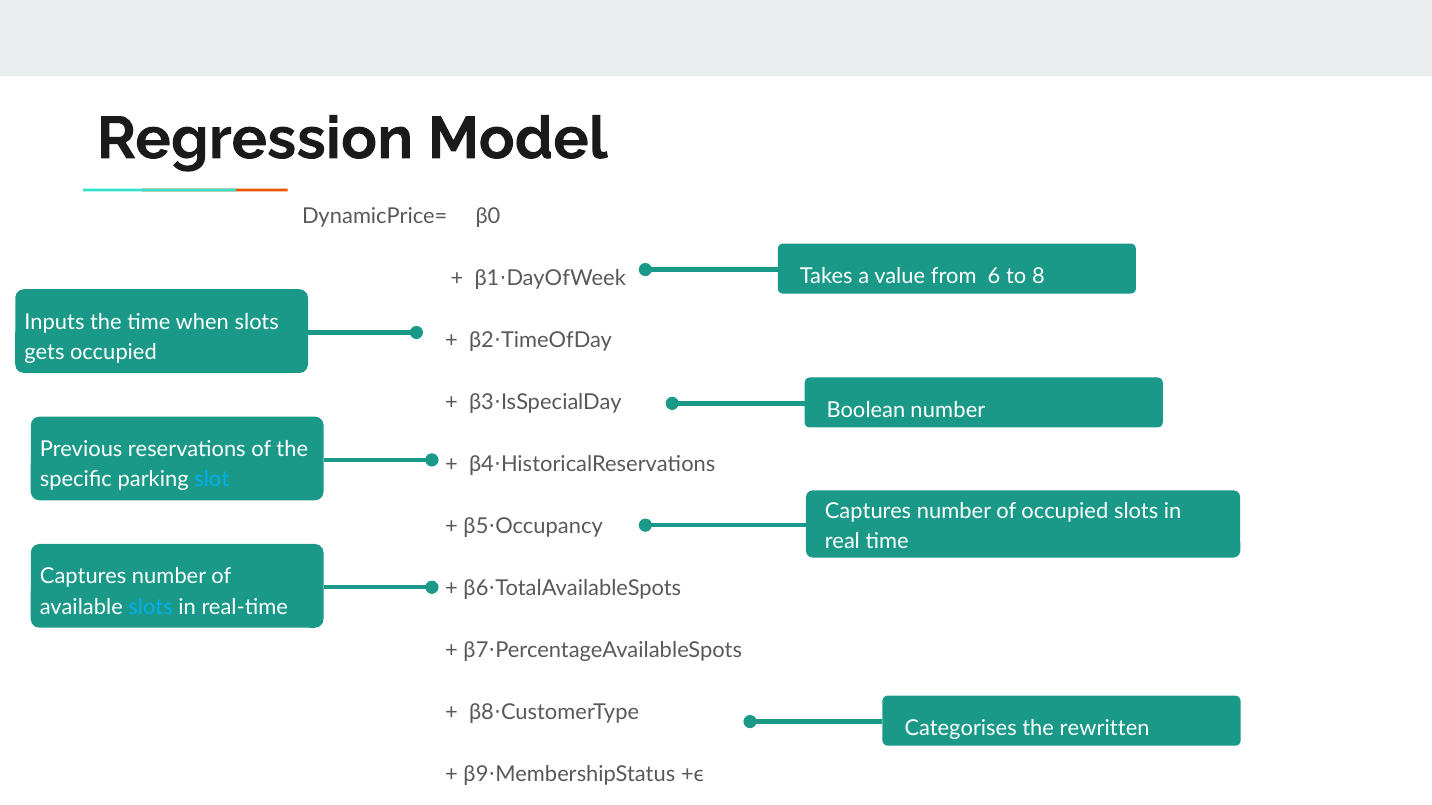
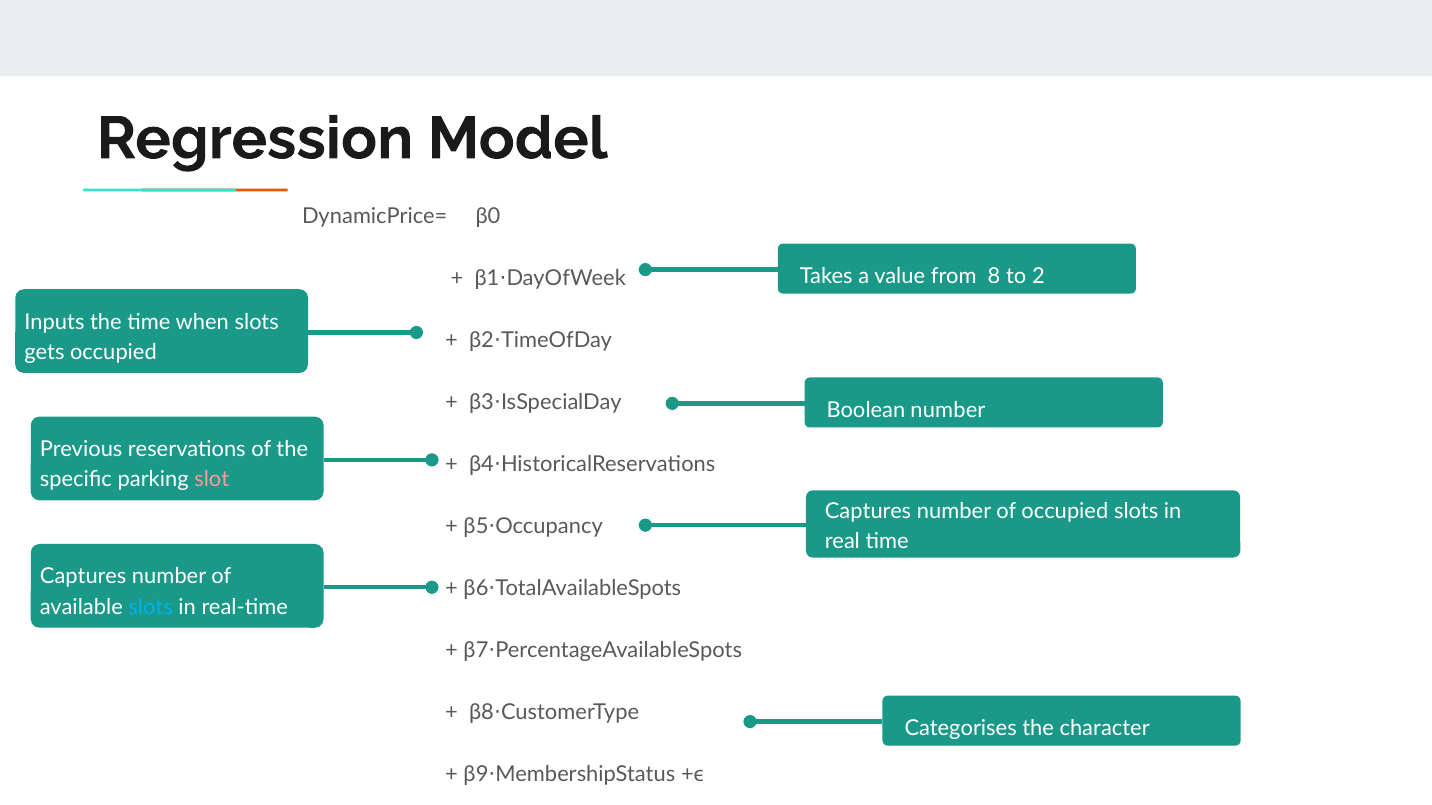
6: 6 -> 8
8: 8 -> 2
slot colour: light blue -> pink
rewritten: rewritten -> character
